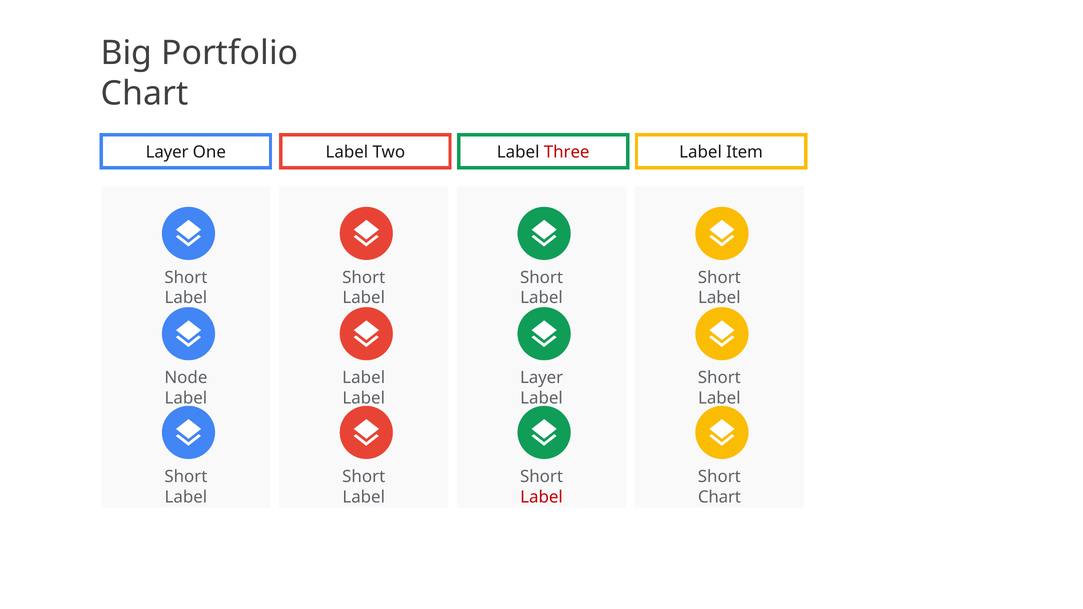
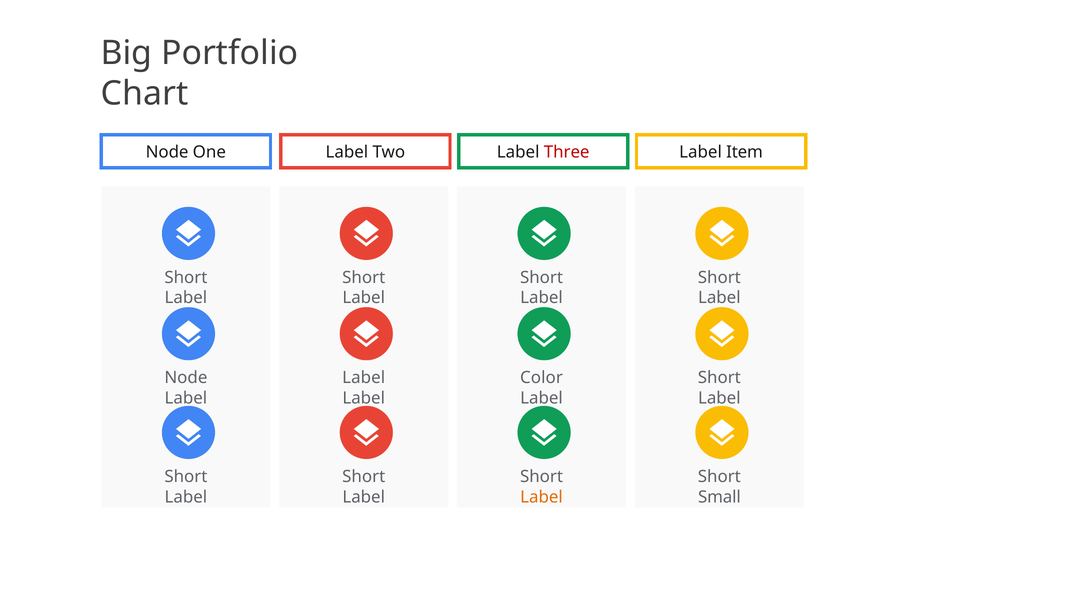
Layer at (167, 152): Layer -> Node
Layer at (542, 378): Layer -> Color
Label at (542, 497) colour: red -> orange
Chart at (719, 497): Chart -> Small
